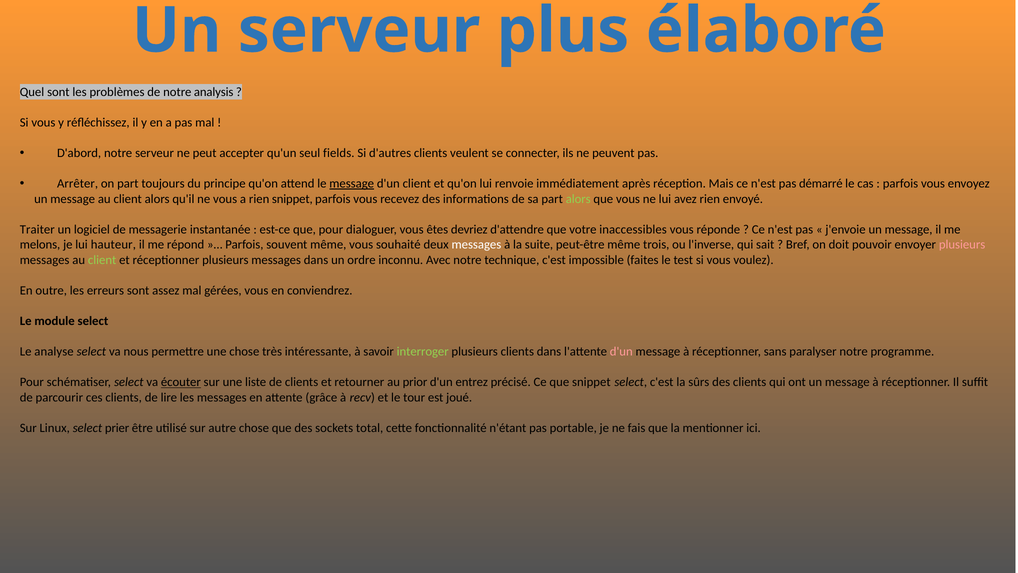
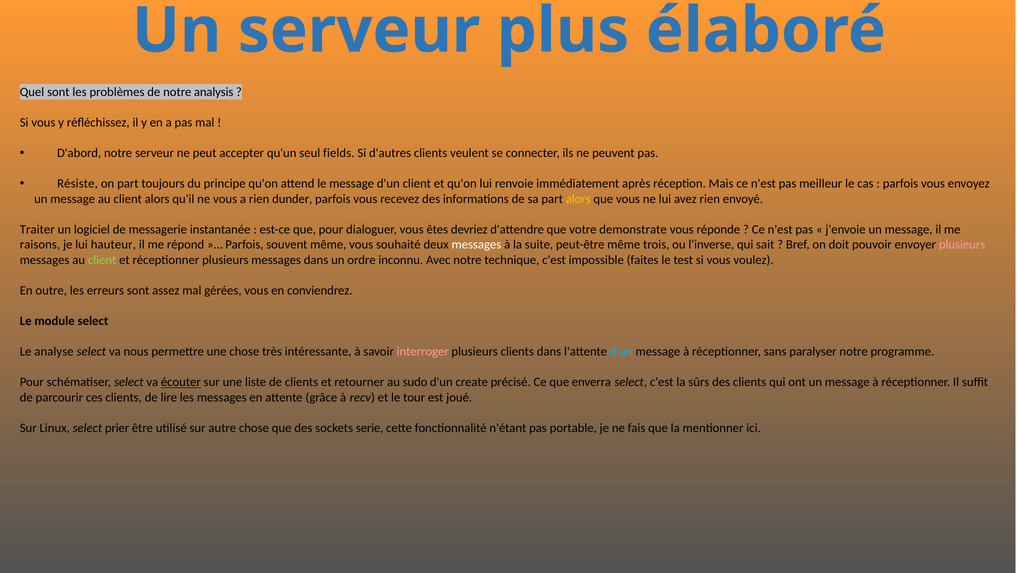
Arrêter: Arrêter -> Résiste
message at (352, 183) underline: present -> none
démarré: démarré -> meilleur
rien snippet: snippet -> dunder
alors at (578, 199) colour: light green -> yellow
inaccessibles: inaccessibles -> demonstrate
melons: melons -> raisons
interroger colour: light green -> pink
d'un at (621, 351) colour: pink -> light blue
prior: prior -> sudo
entrez: entrez -> create
que snippet: snippet -> enverra
total: total -> serie
